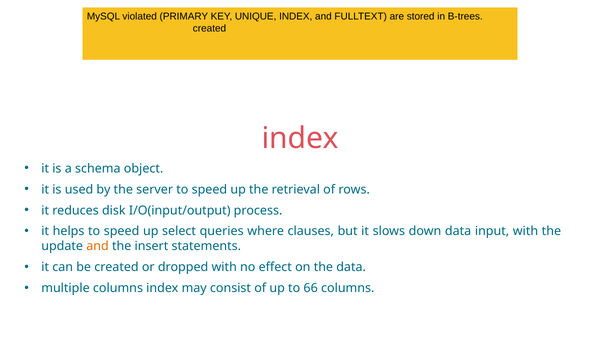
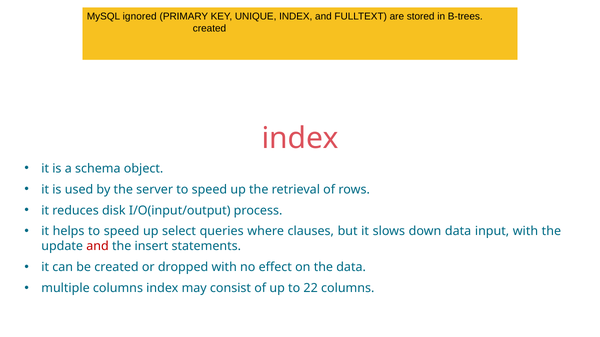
violated: violated -> ignored
and at (98, 247) colour: orange -> red
66: 66 -> 22
